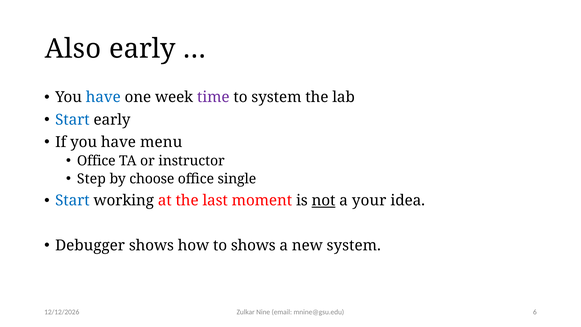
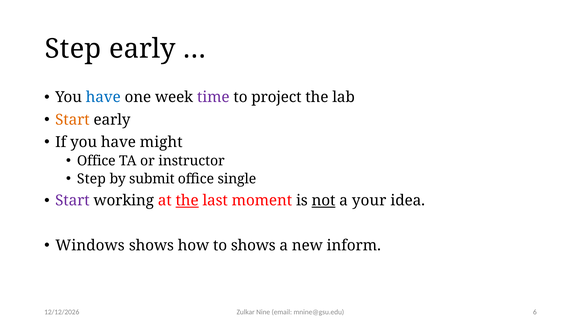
Also at (73, 49): Also -> Step
to system: system -> project
Start at (72, 120) colour: blue -> orange
menu: menu -> might
choose: choose -> submit
Start at (72, 201) colour: blue -> purple
the at (187, 201) underline: none -> present
Debugger: Debugger -> Windows
new system: system -> inform
